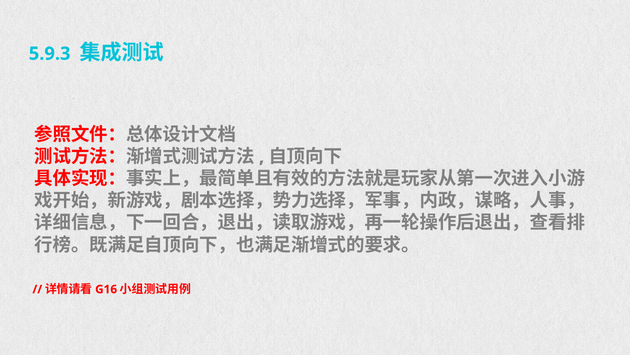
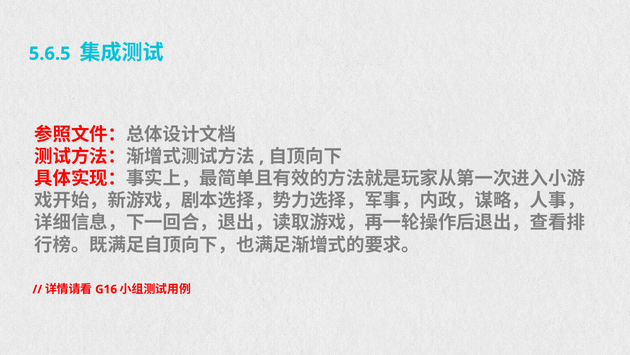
5.9.3: 5.9.3 -> 5.6.5
